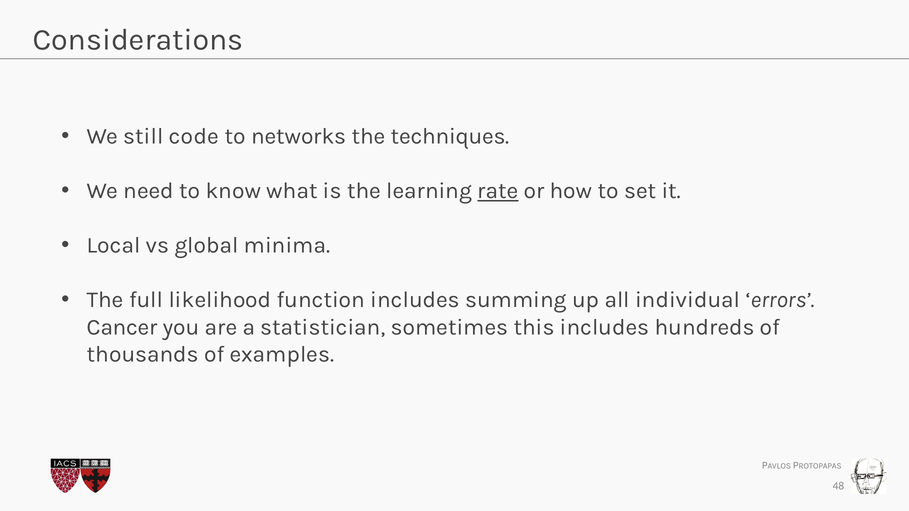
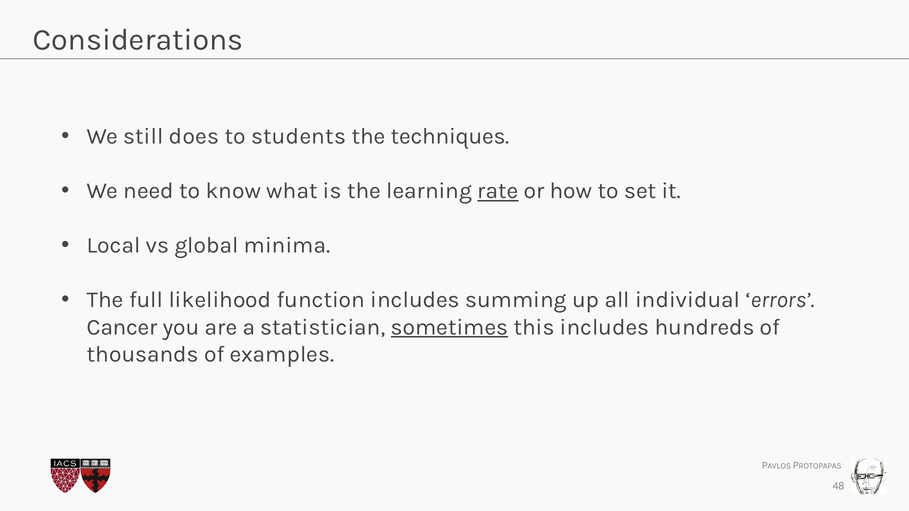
code: code -> does
networks: networks -> students
sometimes underline: none -> present
